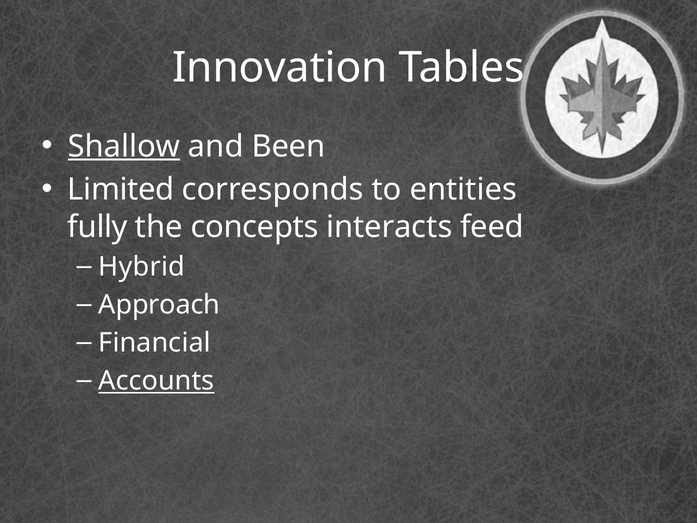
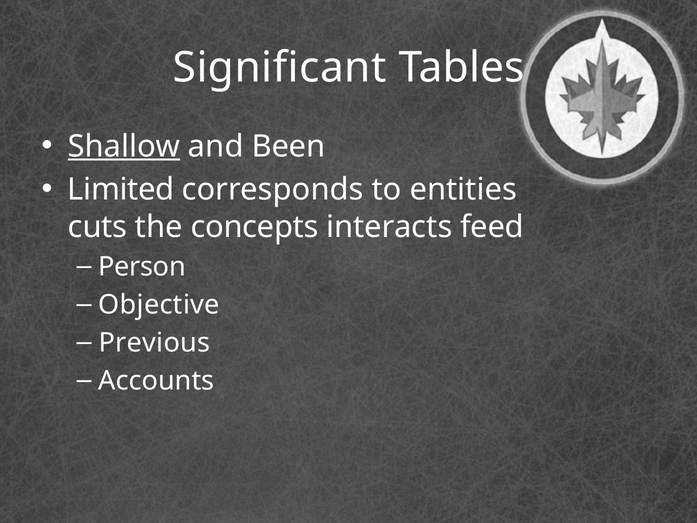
Innovation: Innovation -> Significant
fully: fully -> cuts
Hybrid: Hybrid -> Person
Approach: Approach -> Objective
Financial: Financial -> Previous
Accounts underline: present -> none
